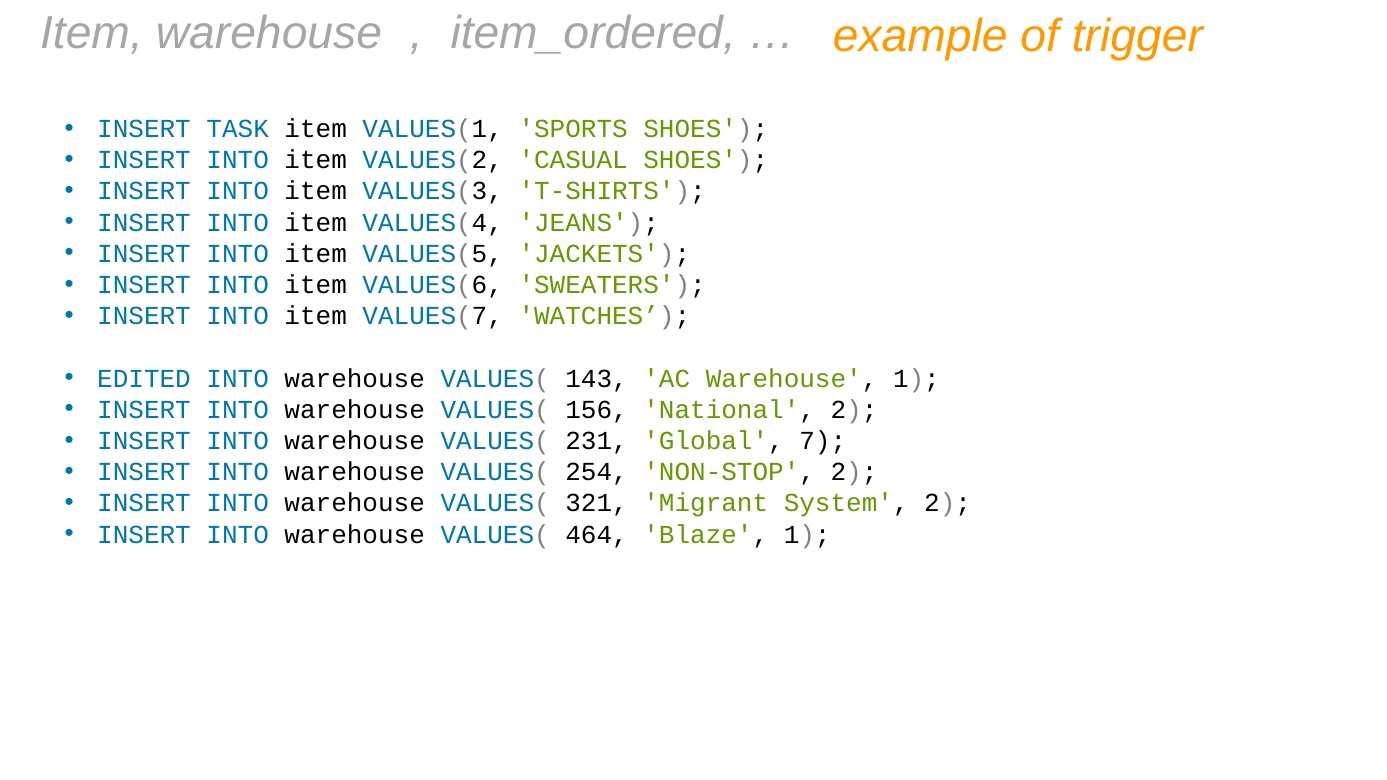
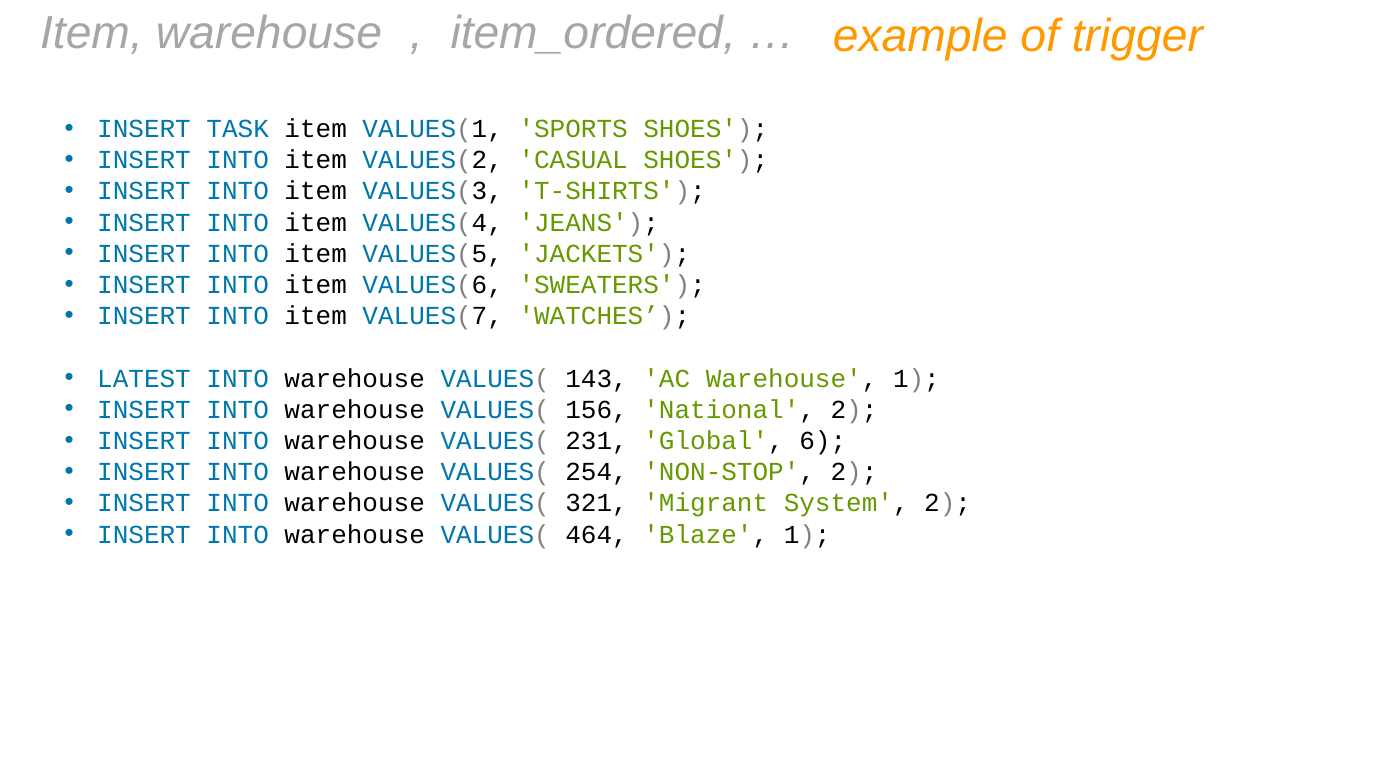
EDITED: EDITED -> LATEST
7: 7 -> 6
